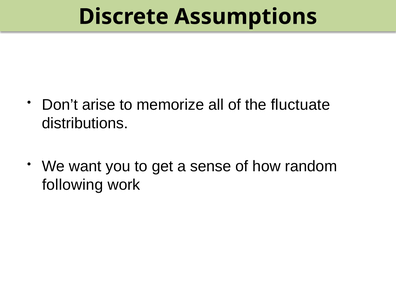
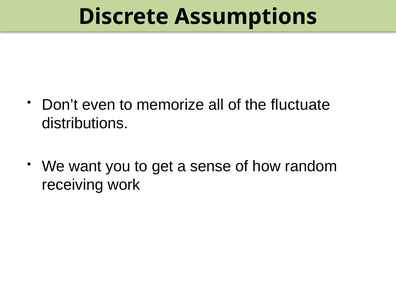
arise: arise -> even
following: following -> receiving
